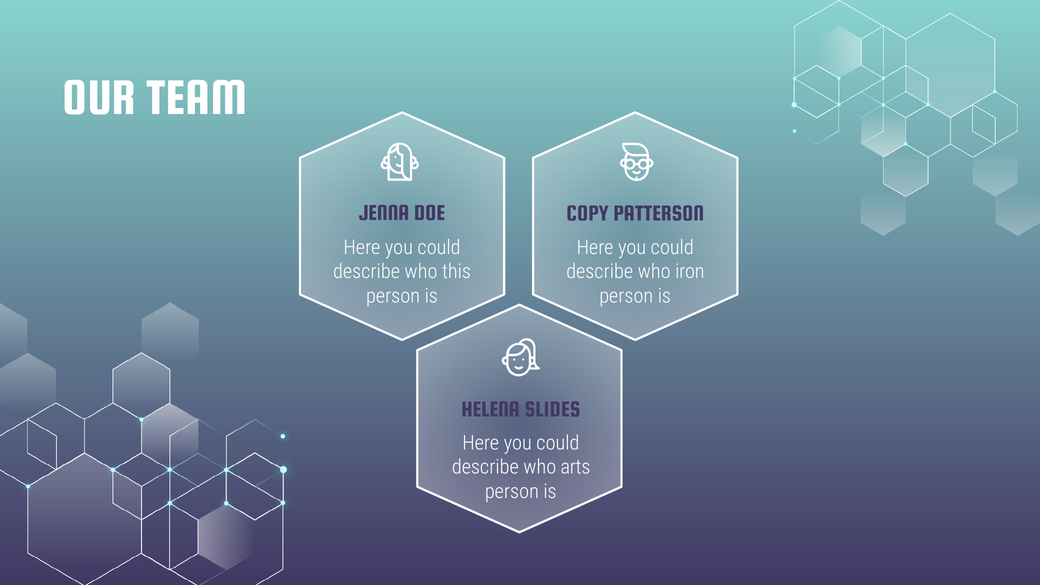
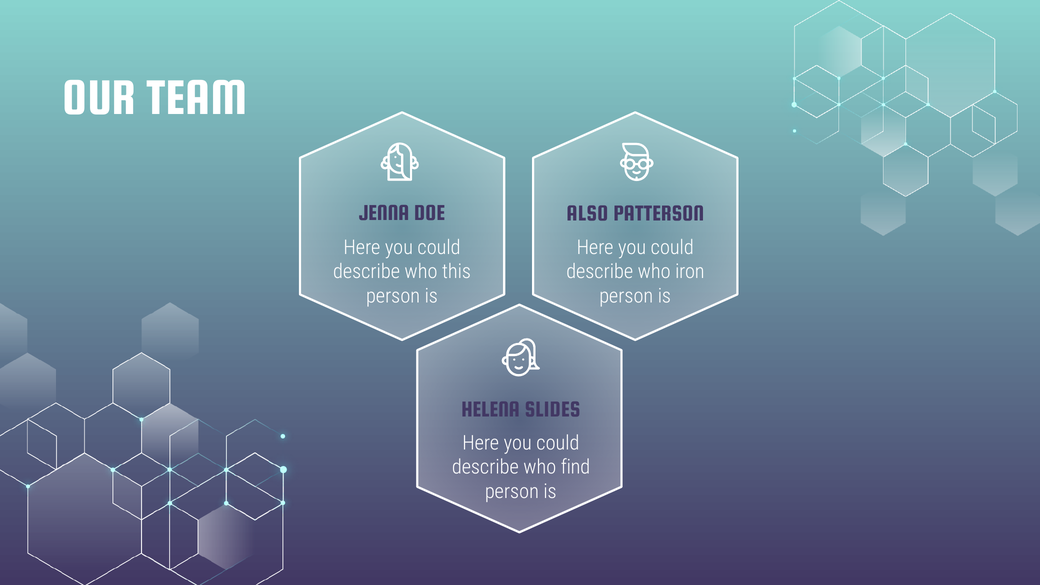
COPY: COPY -> ALSO
arts: arts -> find
